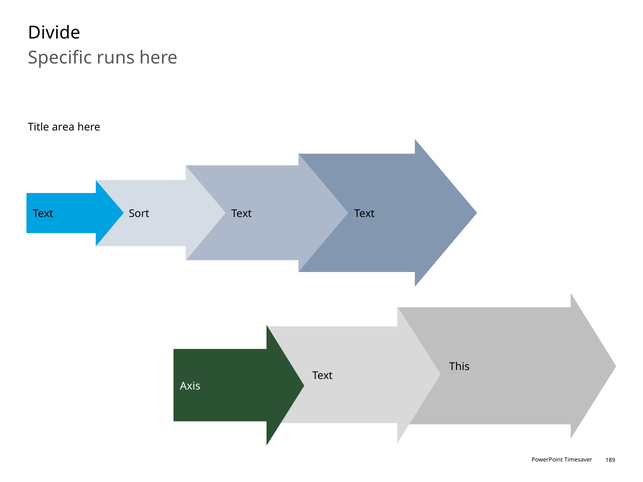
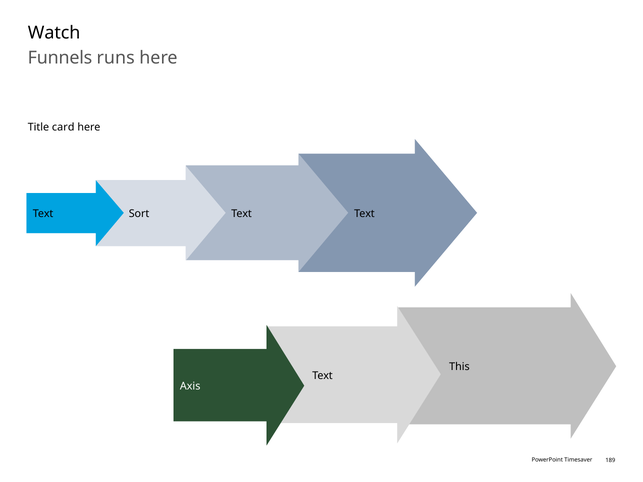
Divide: Divide -> Watch
Specific: Specific -> Funnels
area: area -> card
